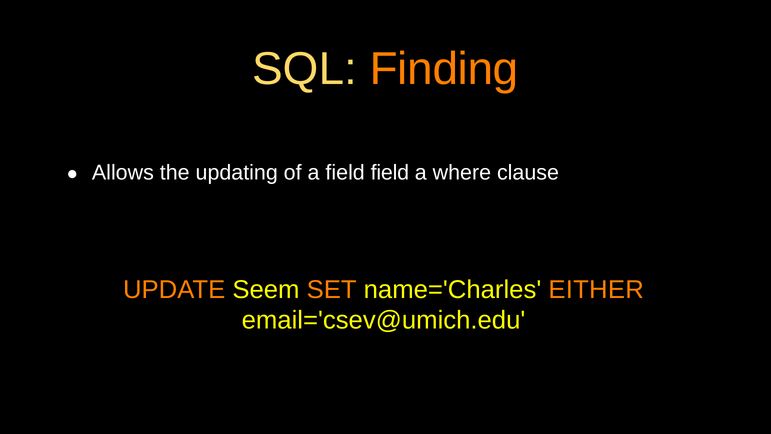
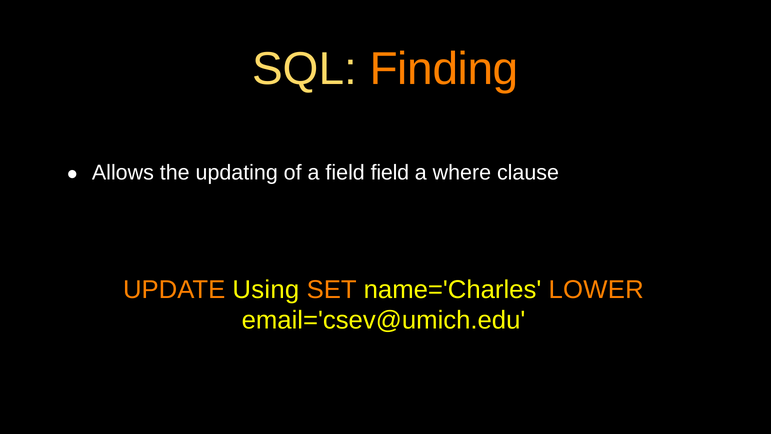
Seem: Seem -> Using
EITHER: EITHER -> LOWER
